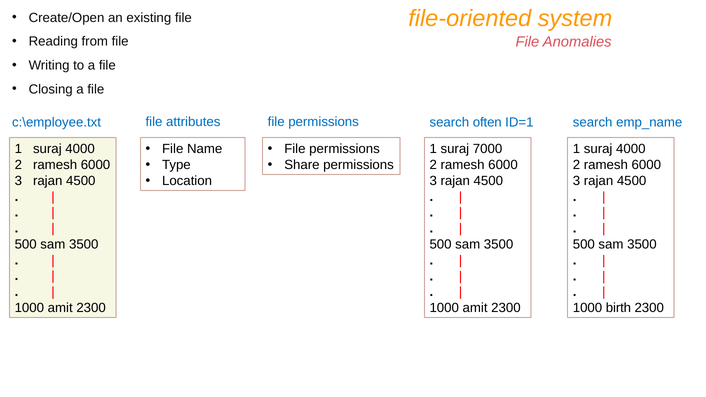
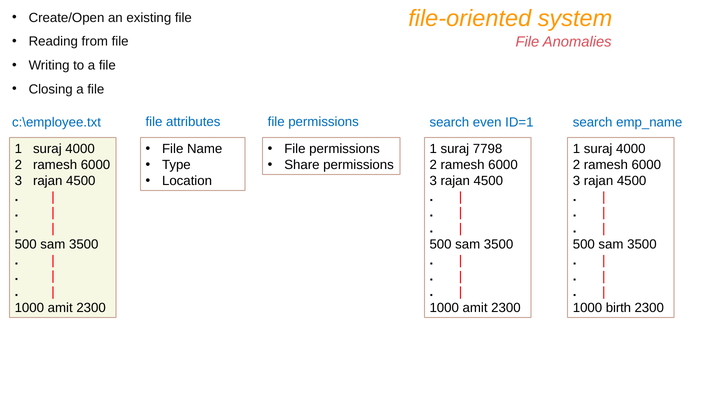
often: often -> even
7000: 7000 -> 7798
